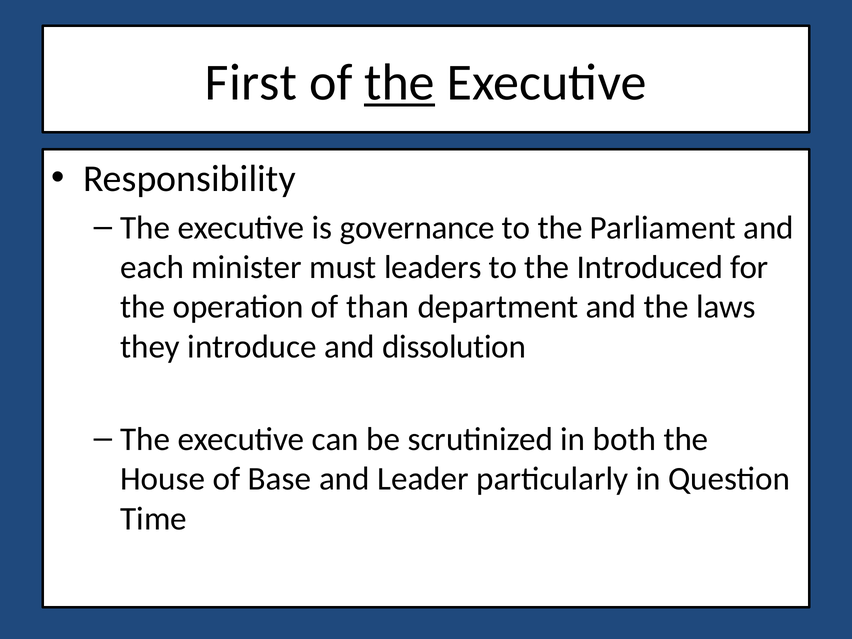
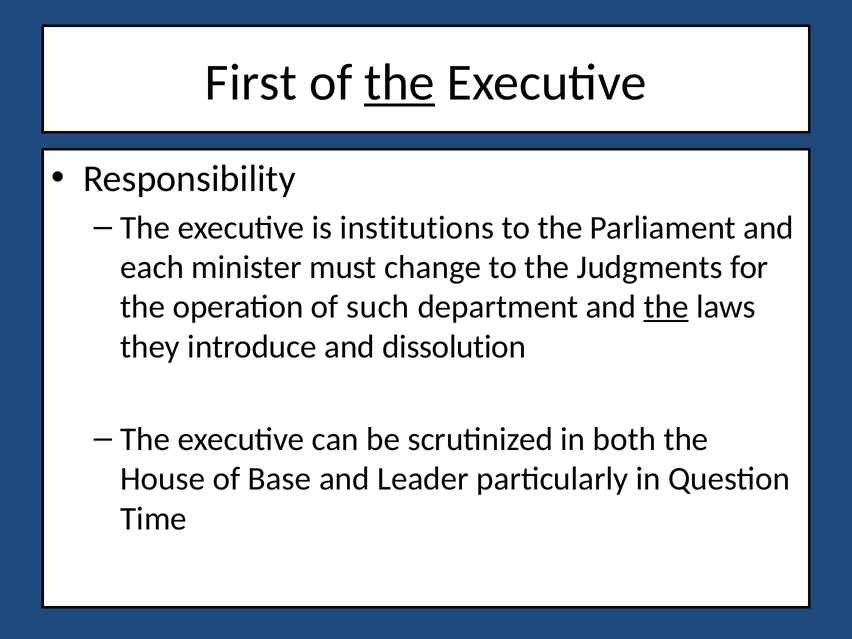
governance: governance -> institutions
leaders: leaders -> change
Introduced: Introduced -> Judgments
than: than -> such
the at (666, 307) underline: none -> present
